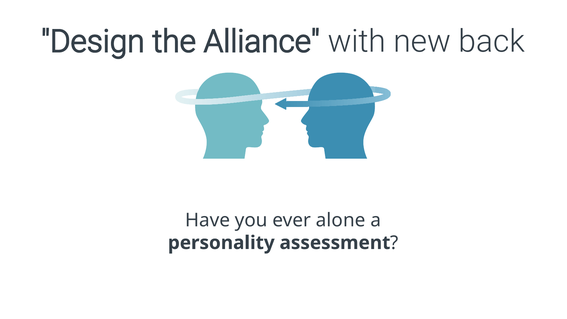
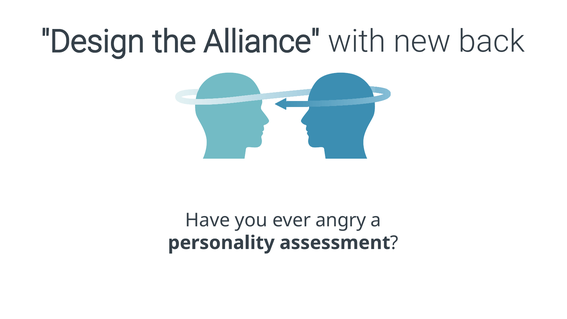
alone: alone -> angry
